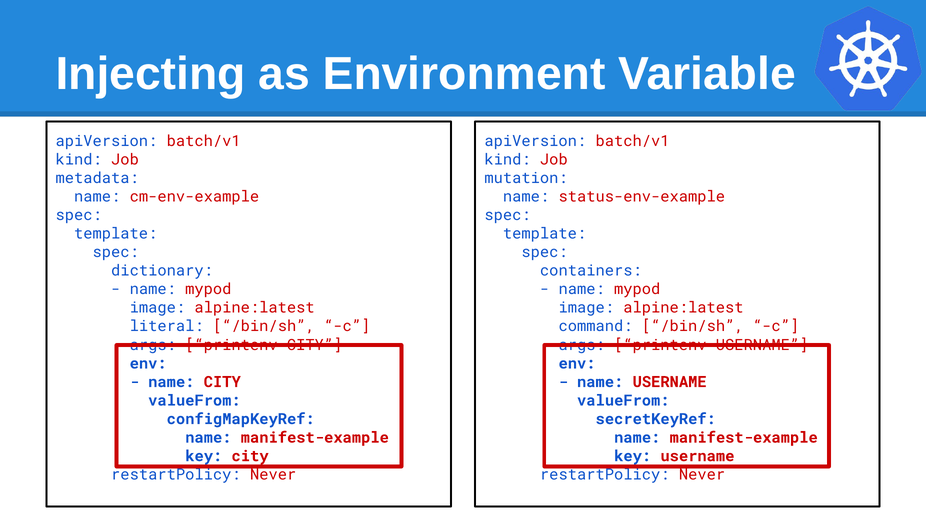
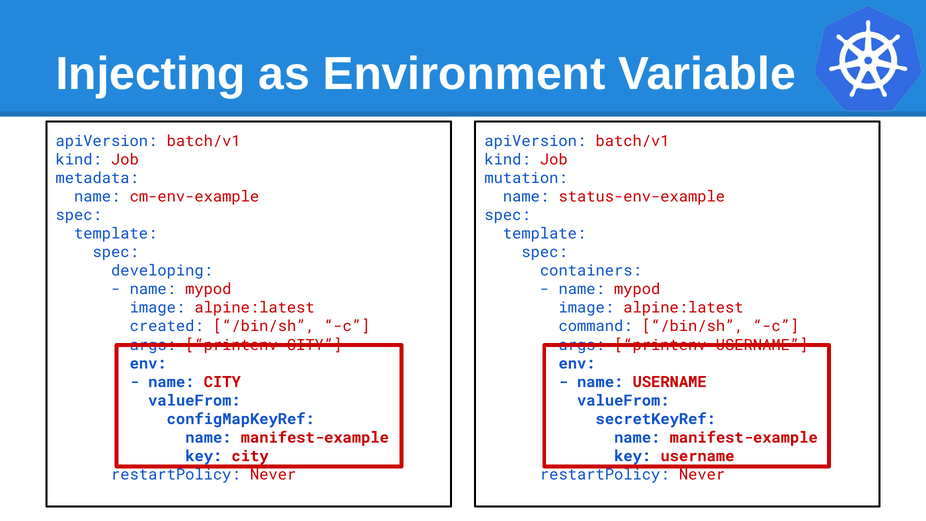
dictionary: dictionary -> developing
literal: literal -> created
